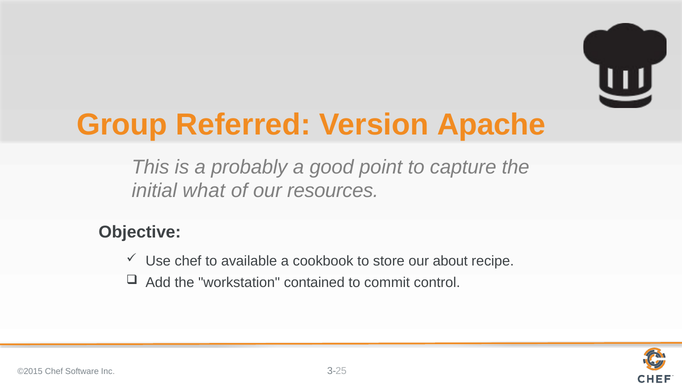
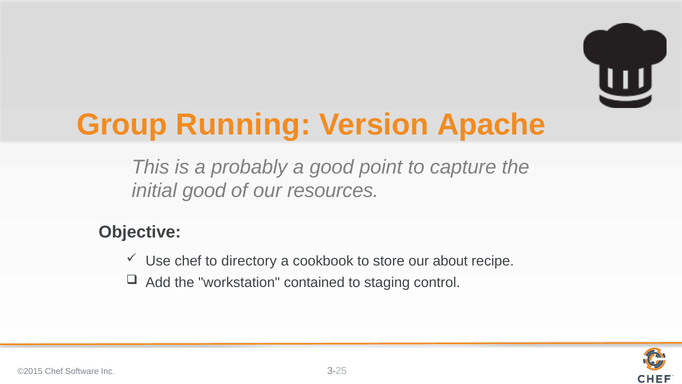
Referred: Referred -> Running
initial what: what -> good
available: available -> directory
commit: commit -> staging
